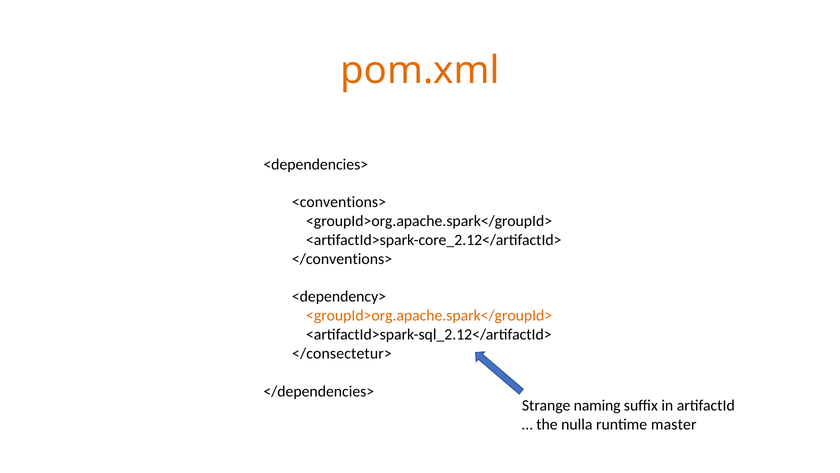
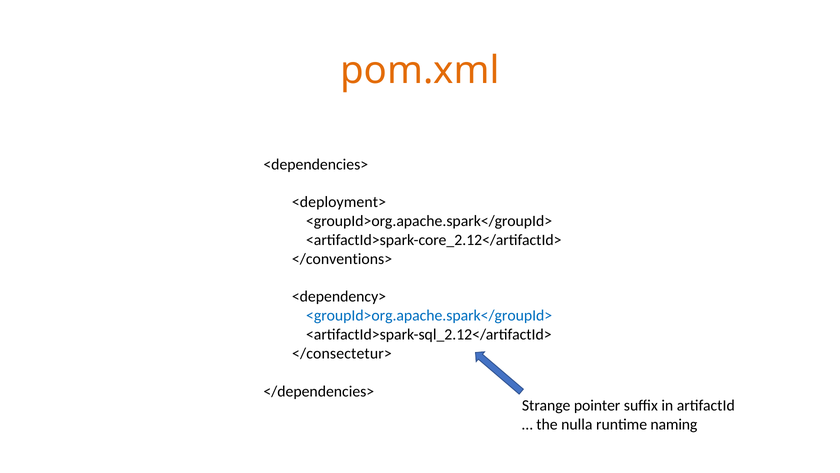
<conventions>: <conventions> -> <deployment>
<groupId>org.apache.spark</groupId> at (429, 315) colour: orange -> blue
naming: naming -> pointer
master: master -> naming
